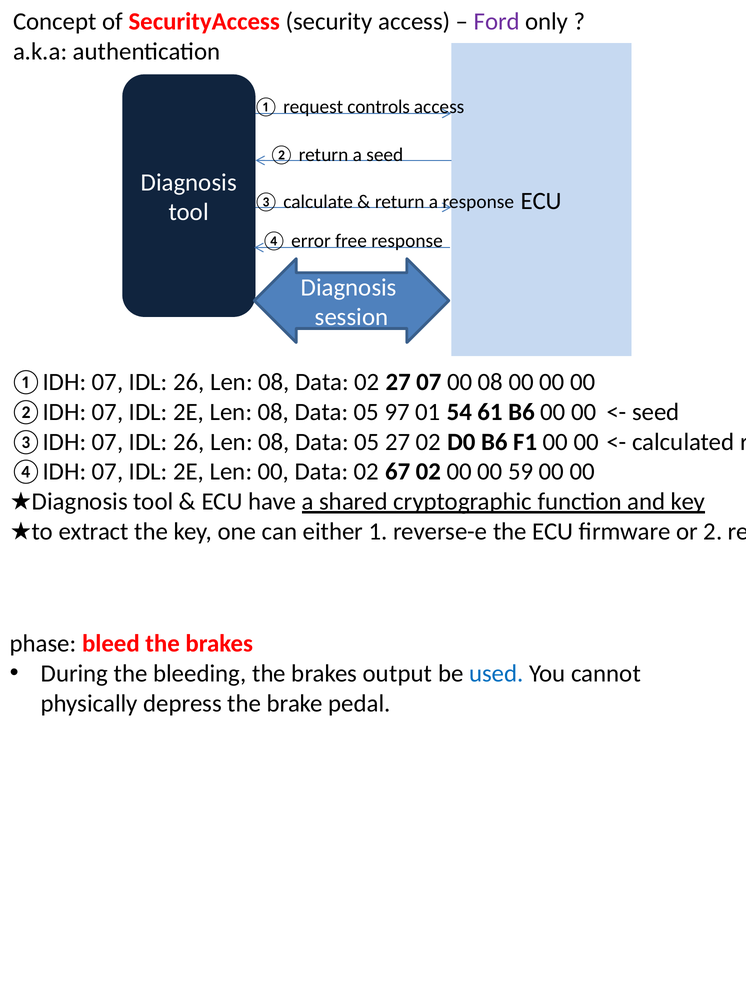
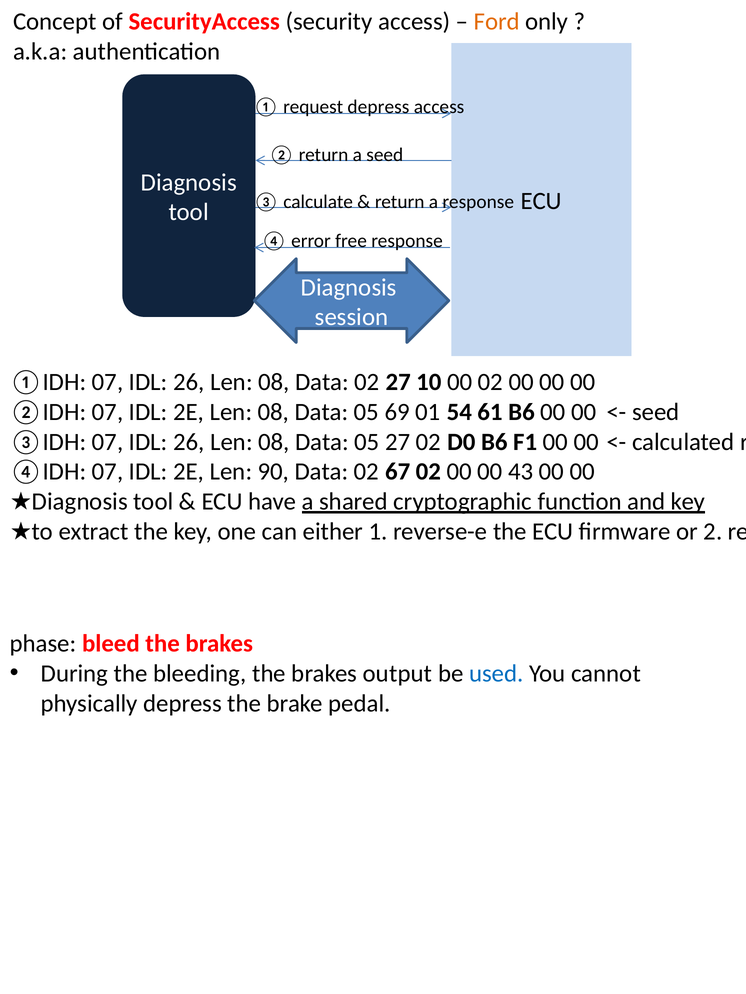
Ford colour: purple -> orange
request controls: controls -> depress
27 07: 07 -> 10
00 08: 08 -> 02
97: 97 -> 69
Len 00: 00 -> 90
59: 59 -> 43
